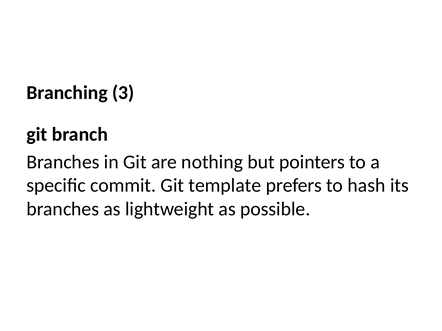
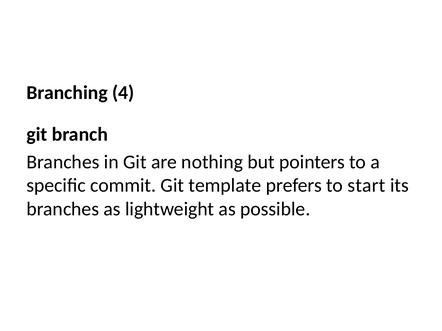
3: 3 -> 4
hash: hash -> start
